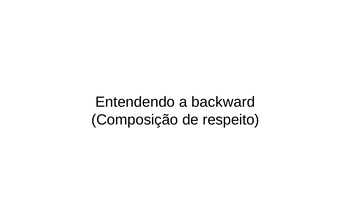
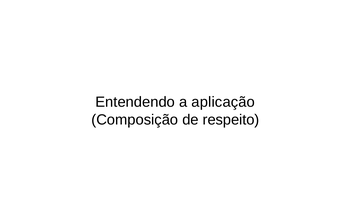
backward: backward -> aplicação
